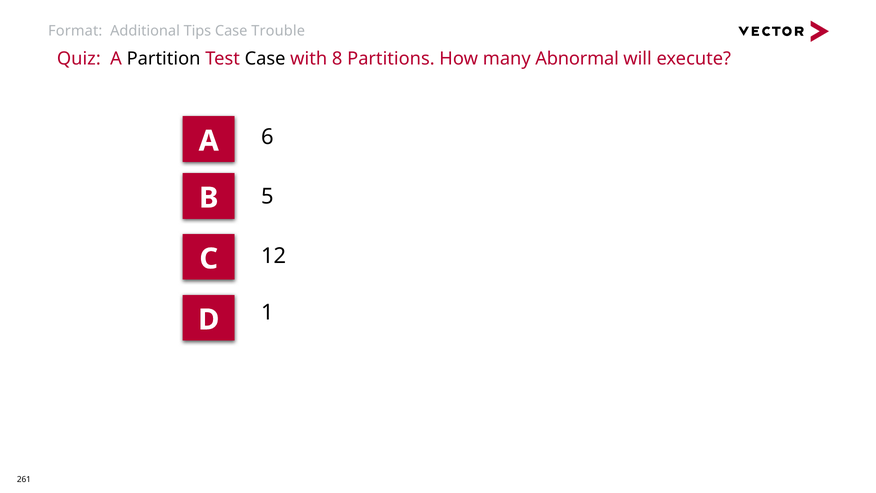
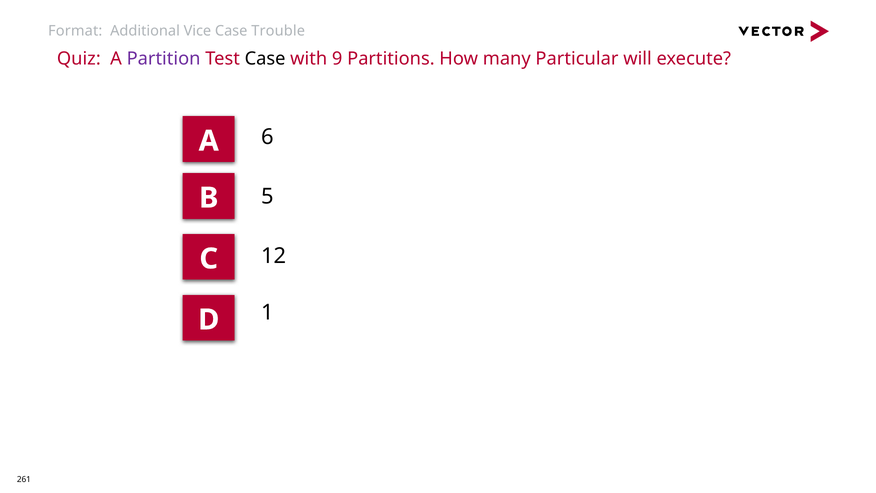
Tips: Tips -> Vice
Partition colour: black -> purple
8: 8 -> 9
Abnormal: Abnormal -> Particular
